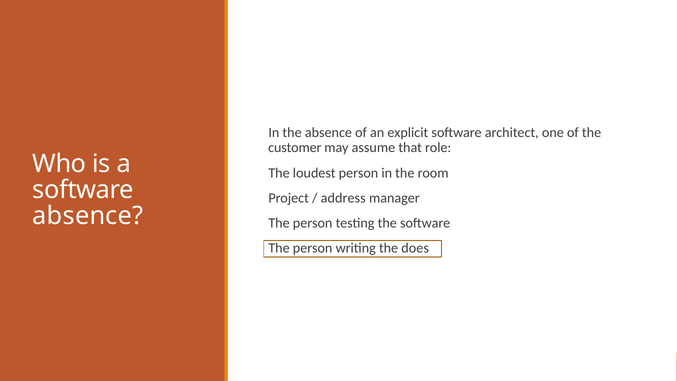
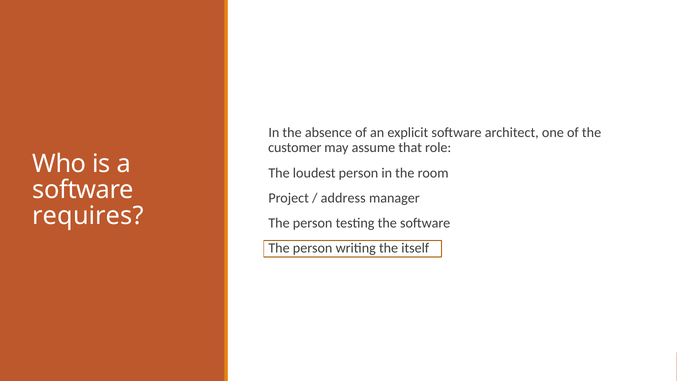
absence at (88, 216): absence -> requires
does: does -> itself
